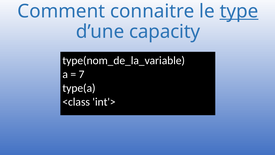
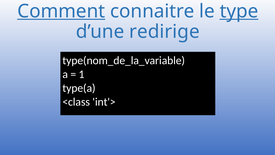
Comment underline: none -> present
capacity: capacity -> redirige
7: 7 -> 1
